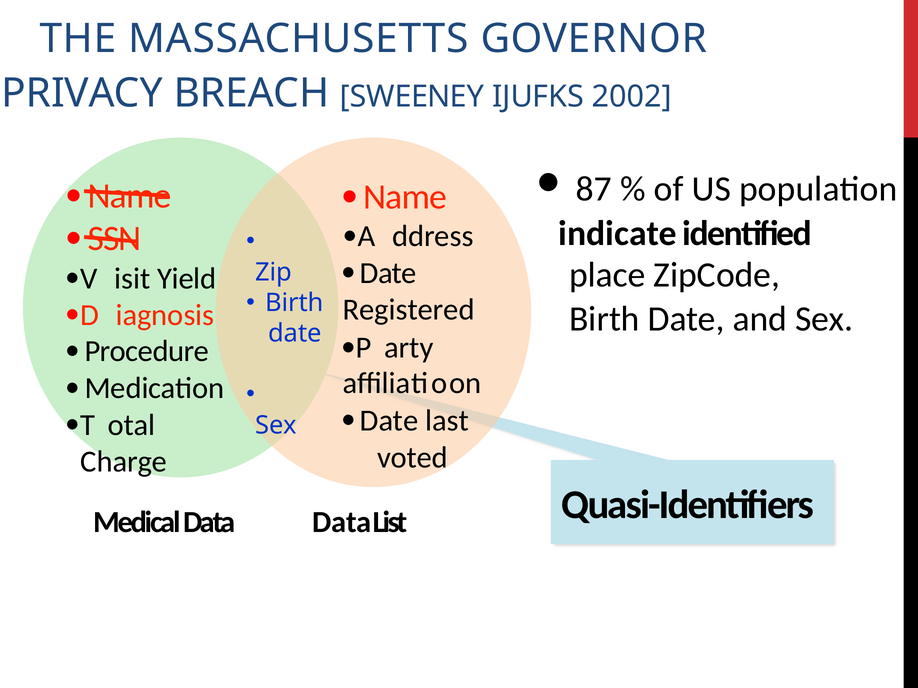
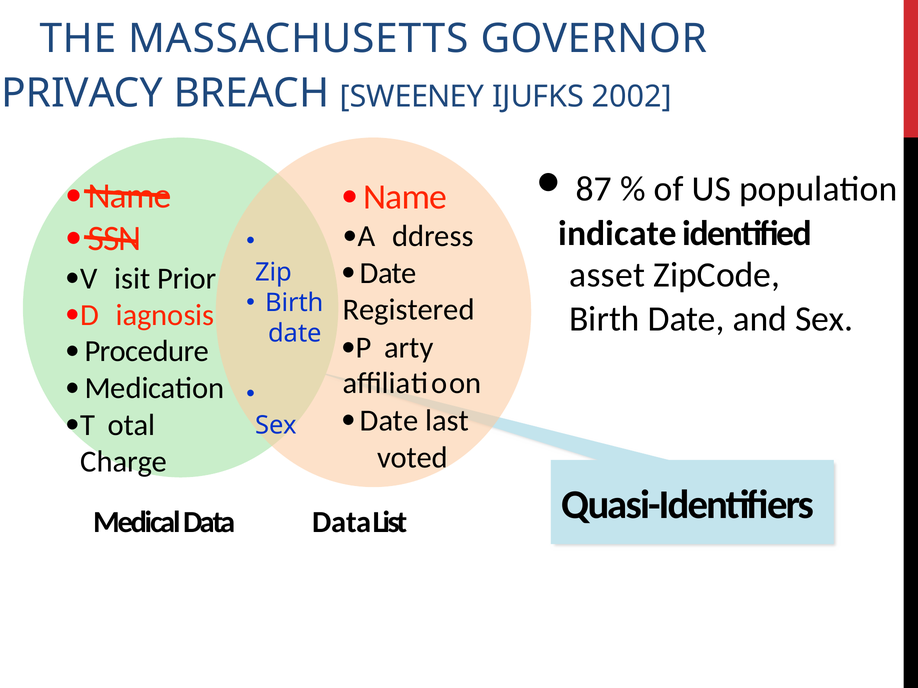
place: place -> asset
Yield: Yield -> Prior
